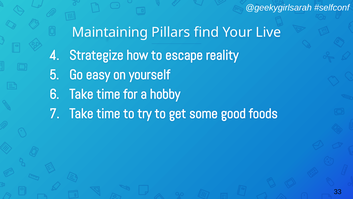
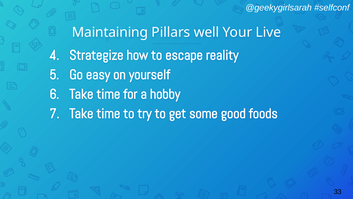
find: find -> well
